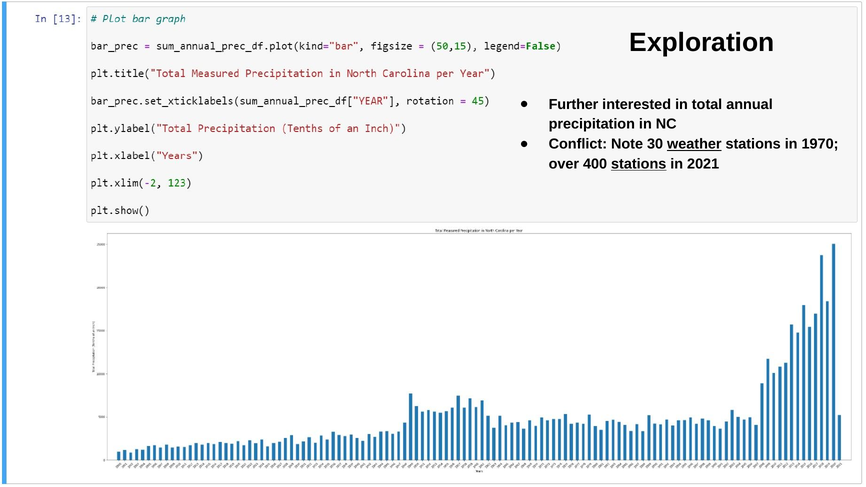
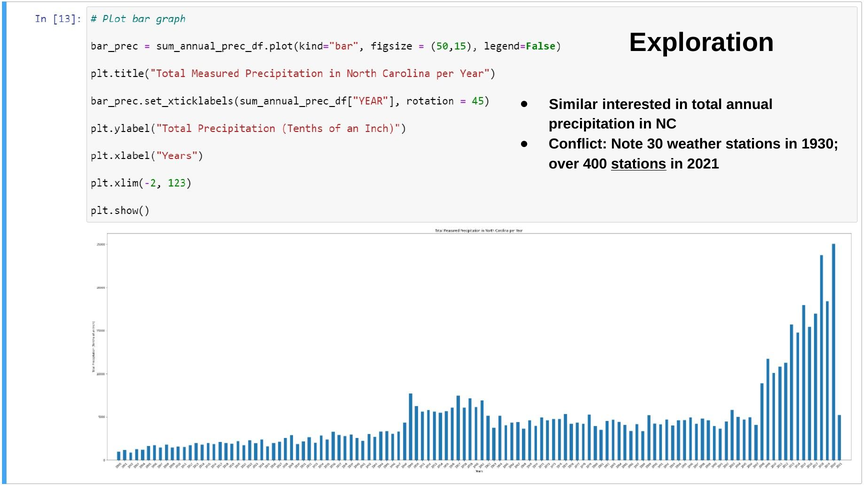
Further: Further -> Similar
weather underline: present -> none
1970: 1970 -> 1930
